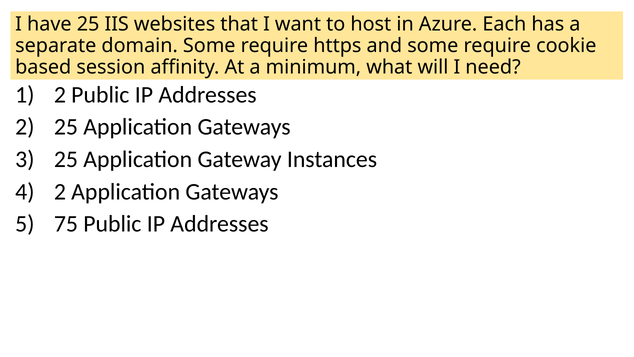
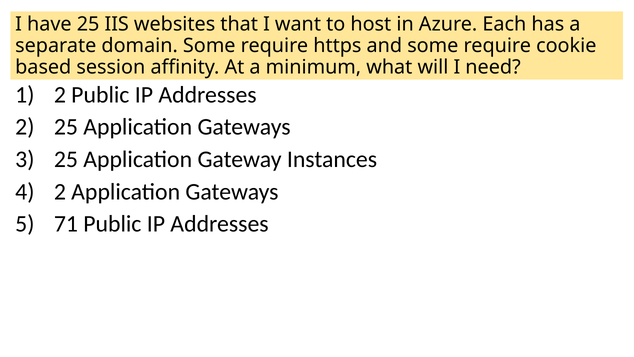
75: 75 -> 71
